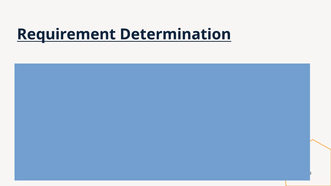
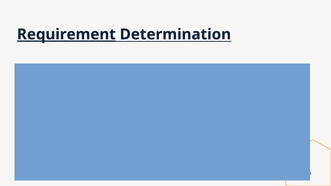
Requirement underline: none -> present
